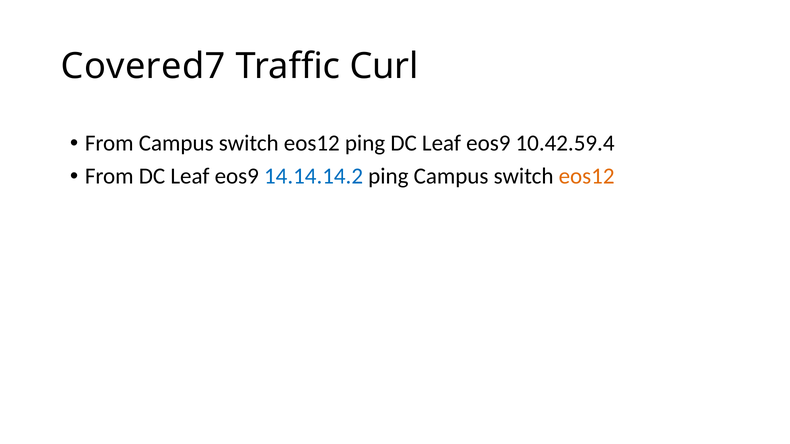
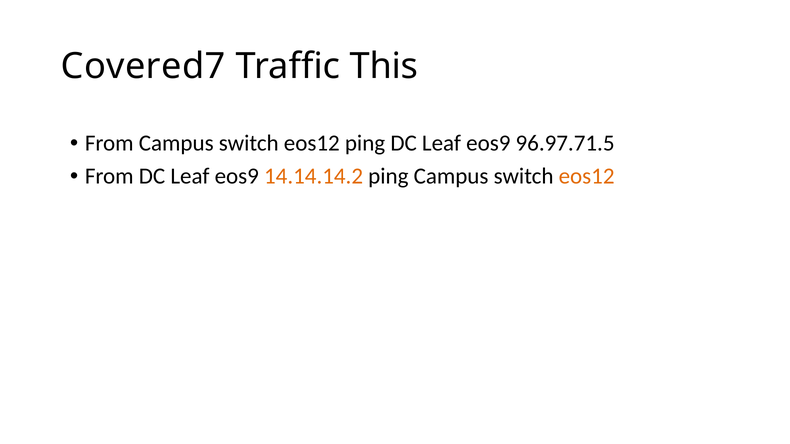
Curl: Curl -> This
10.42.59.4: 10.42.59.4 -> 96.97.71.5
14.14.14.2 colour: blue -> orange
